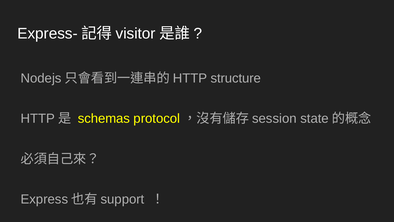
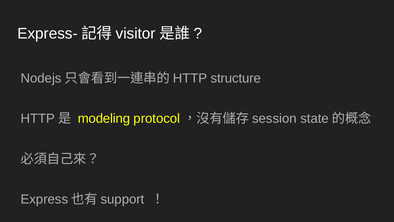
schemas: schemas -> modeling
